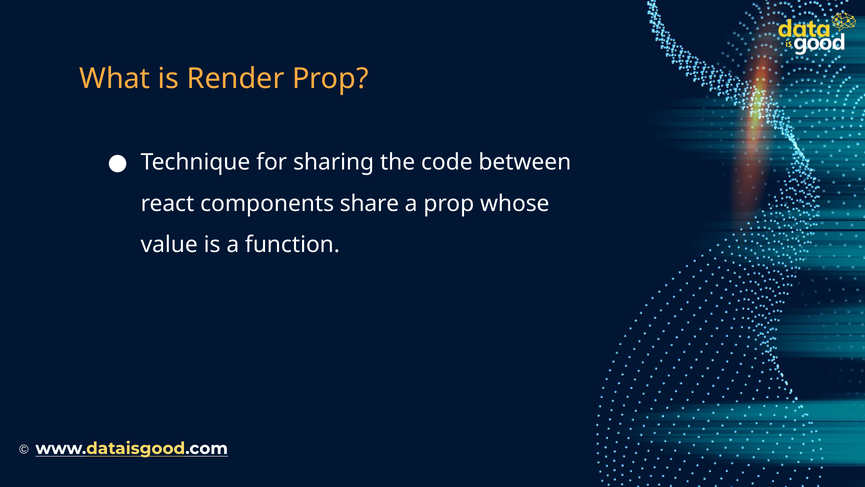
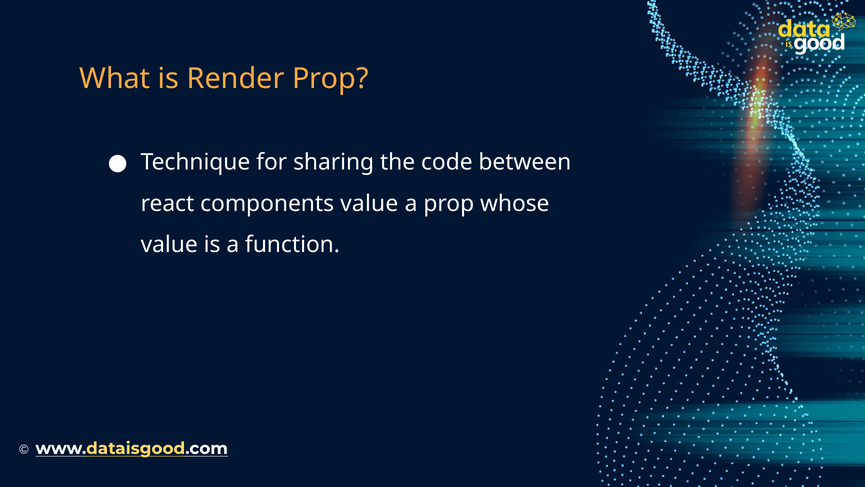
components share: share -> value
